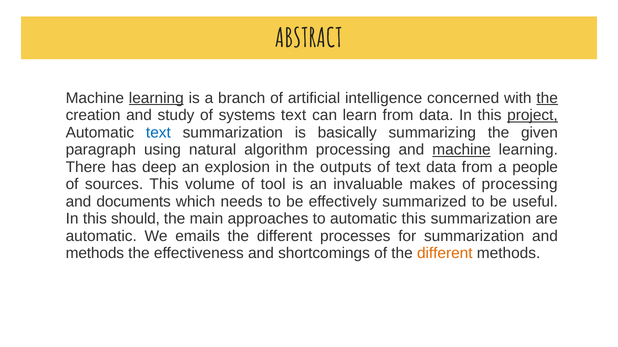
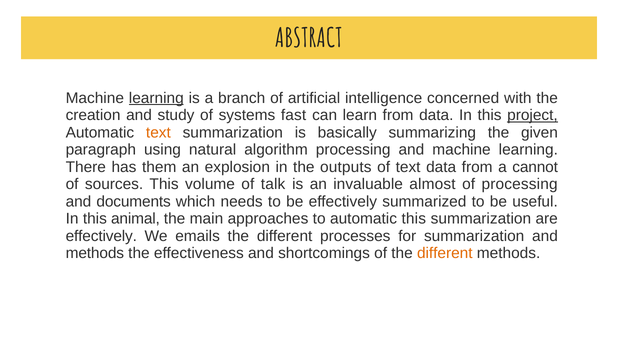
the at (547, 98) underline: present -> none
systems text: text -> fast
text at (158, 133) colour: blue -> orange
machine at (462, 150) underline: present -> none
deep: deep -> them
people: people -> cannot
tool: tool -> talk
makes: makes -> almost
should: should -> animal
automatic at (101, 237): automatic -> effectively
